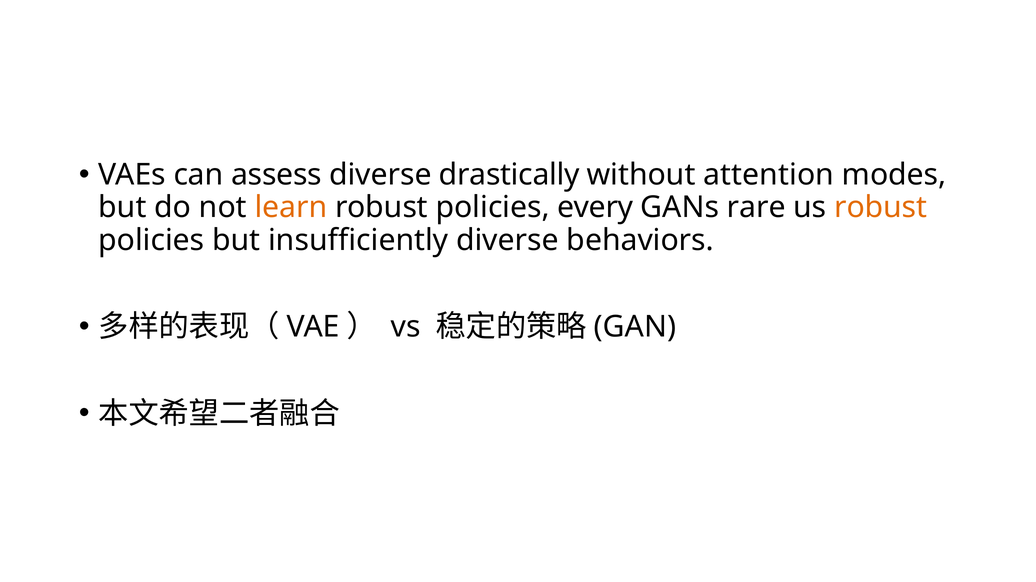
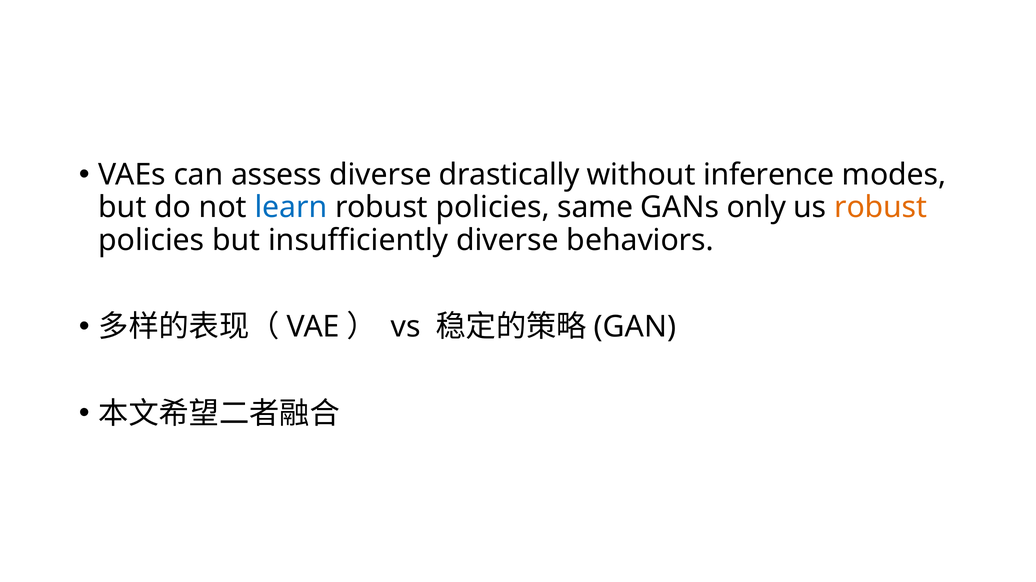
attention: attention -> inference
learn colour: orange -> blue
every: every -> same
rare: rare -> only
